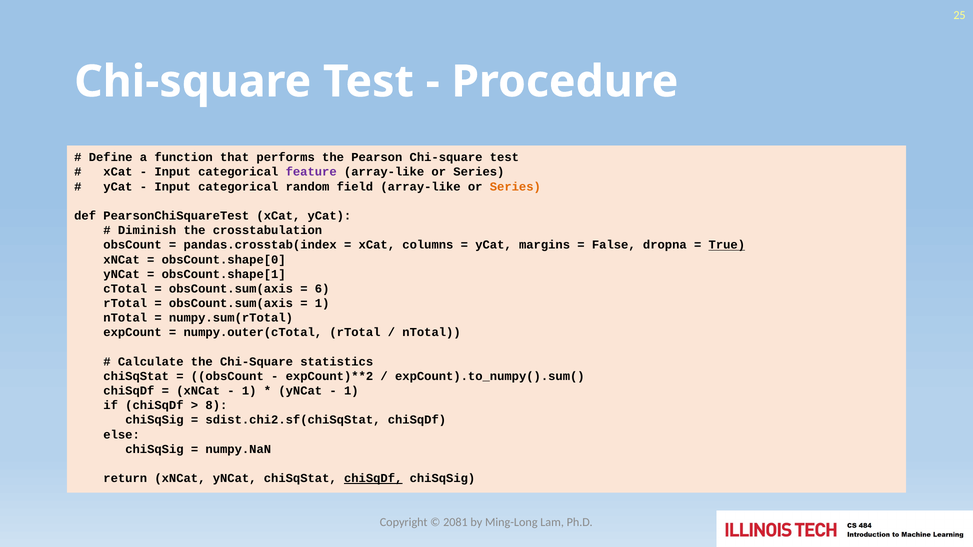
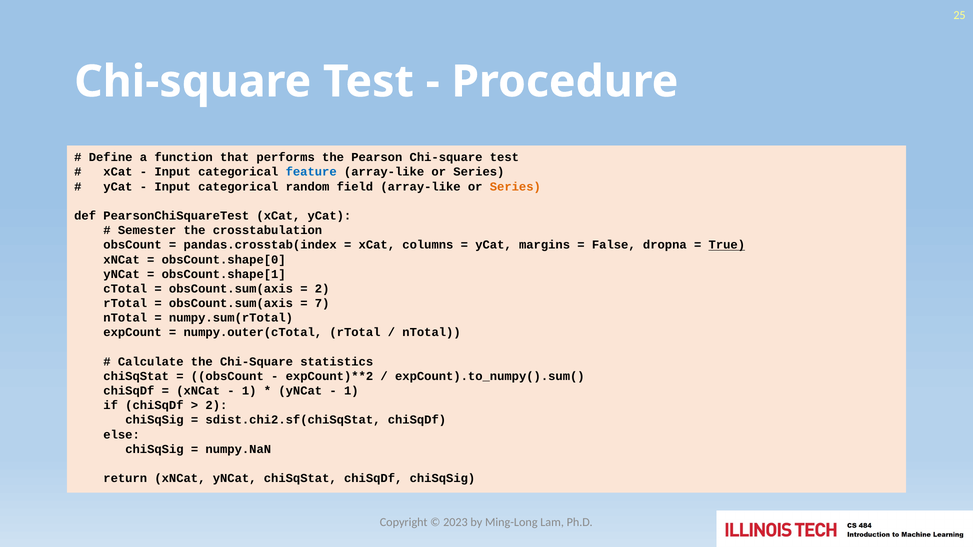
feature colour: purple -> blue
Diminish: Diminish -> Semester
6 at (322, 289): 6 -> 2
1 at (322, 303): 1 -> 7
8 at (216, 406): 8 -> 2
chiSqDf at (373, 479) underline: present -> none
2081: 2081 -> 2023
